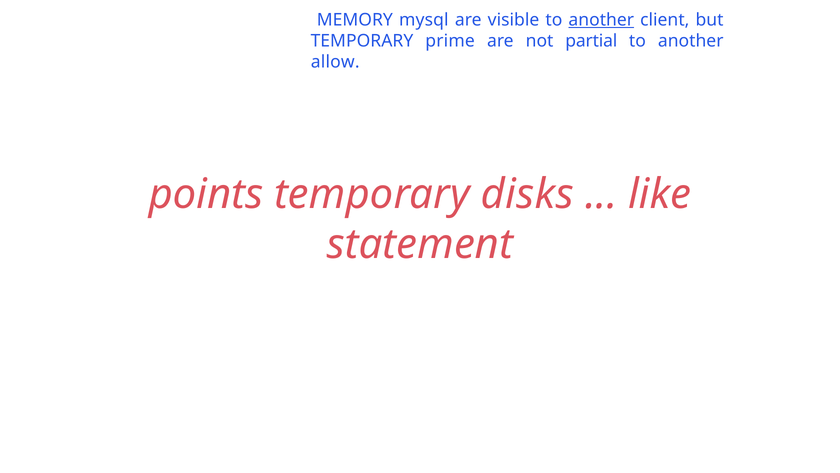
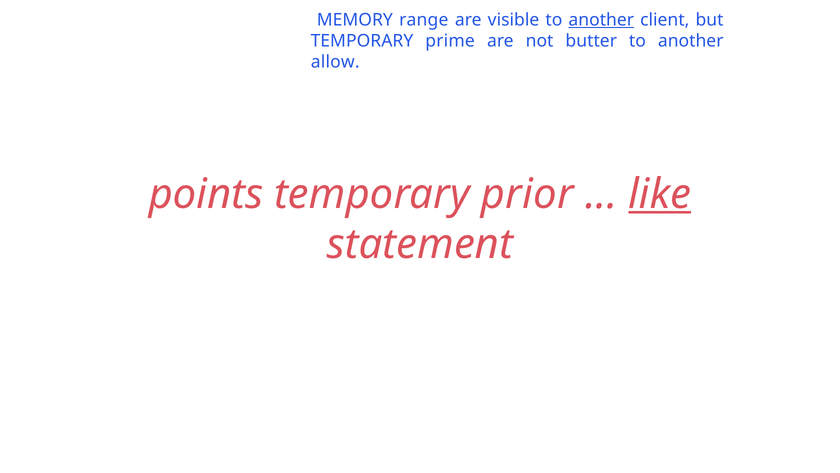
mysql: mysql -> range
partial: partial -> butter
disks: disks -> prior
like underline: none -> present
